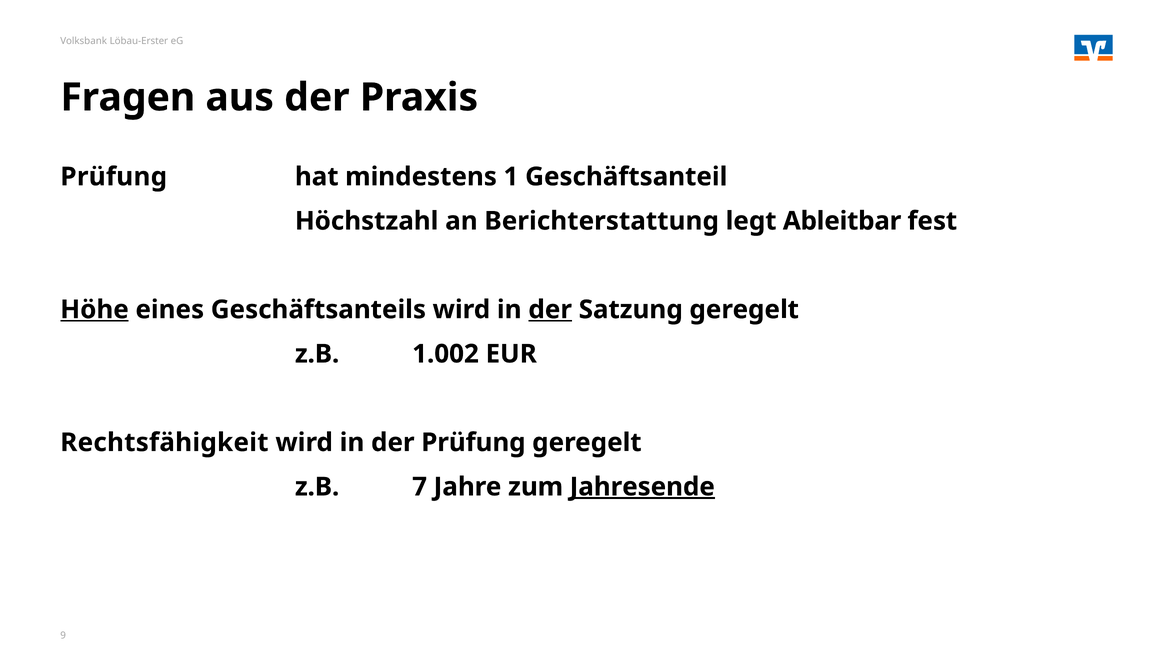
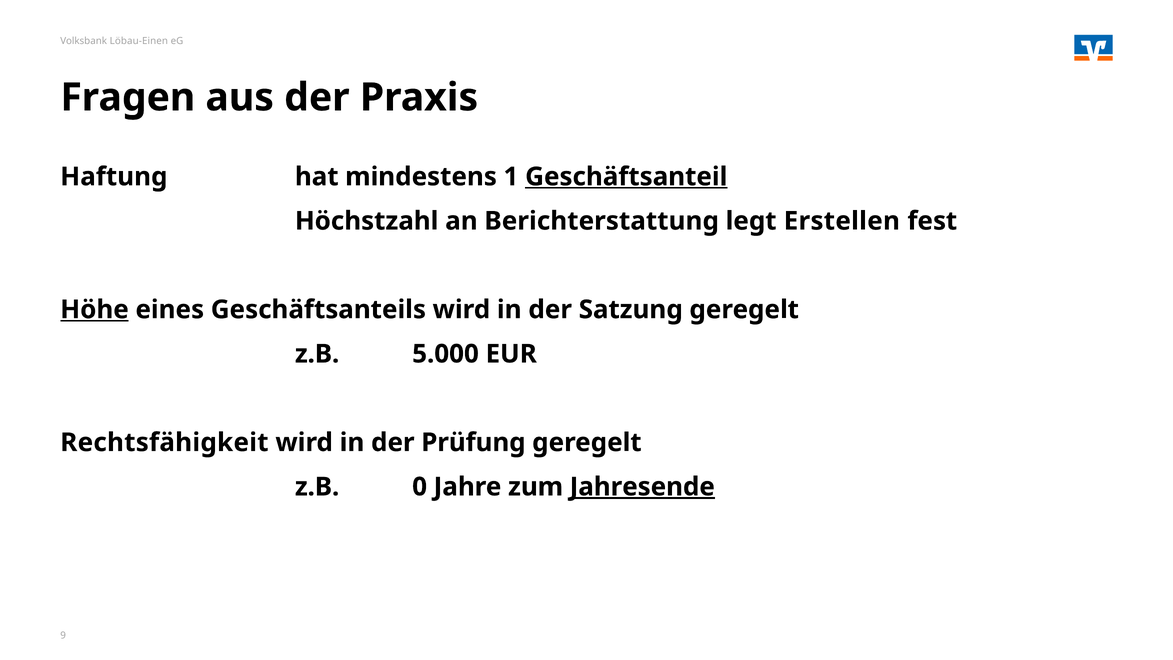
Löbau-Erster: Löbau-Erster -> Löbau-Einen
Prüfung at (114, 177): Prüfung -> Haftung
Geschäftsanteil underline: none -> present
Ableitbar: Ableitbar -> Erstellen
der at (550, 310) underline: present -> none
1.002: 1.002 -> 5.000
7: 7 -> 0
